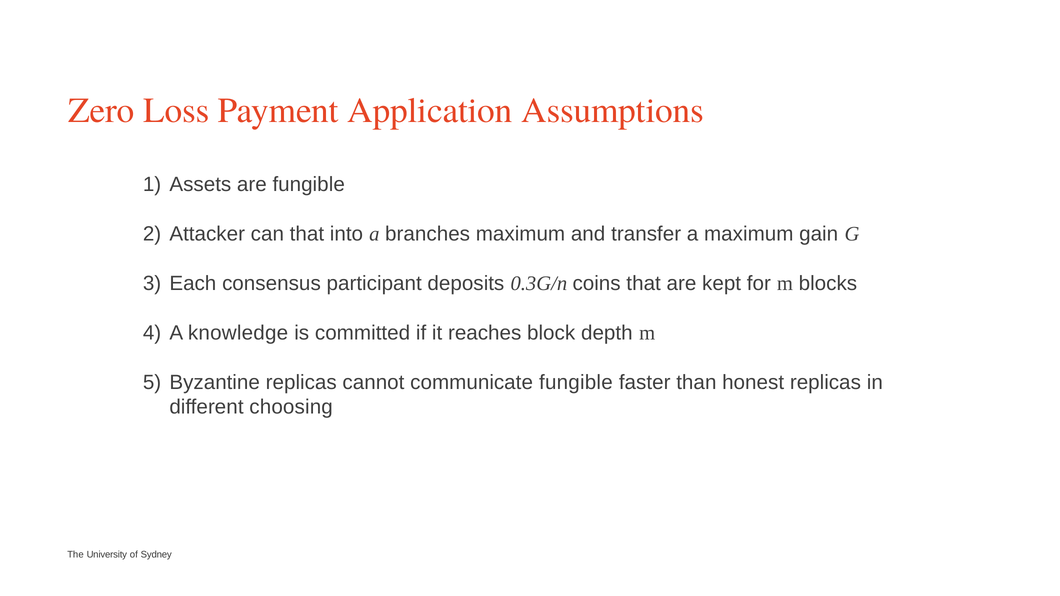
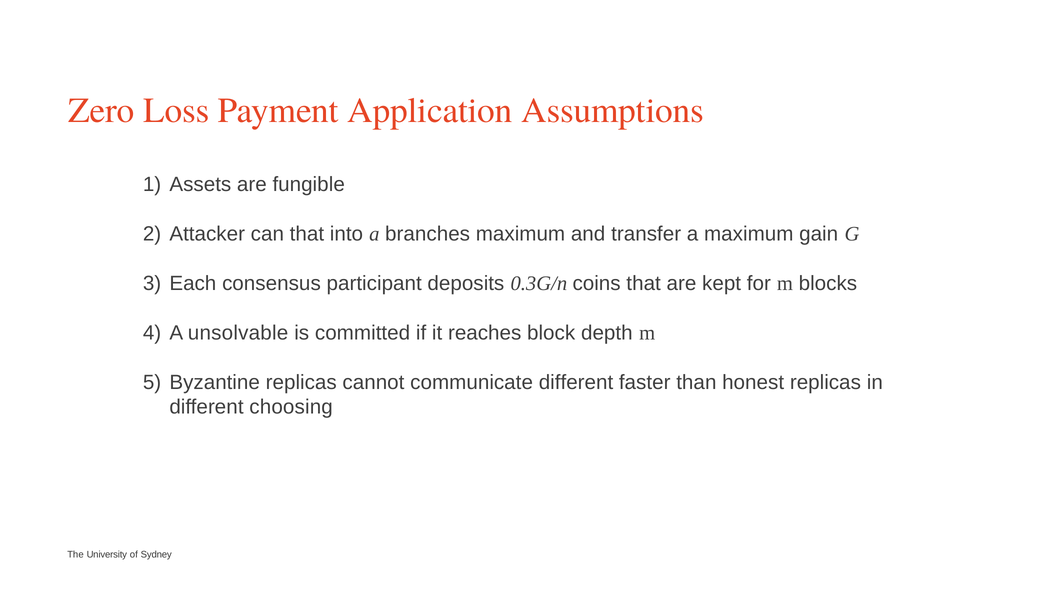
knowledge: knowledge -> unsolvable
communicate fungible: fungible -> different
